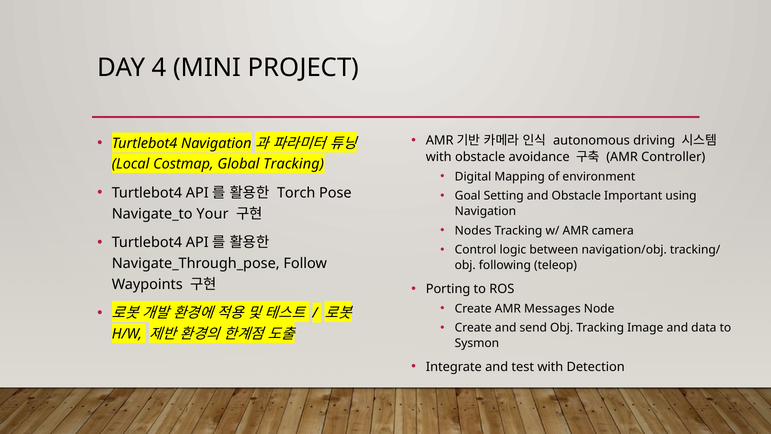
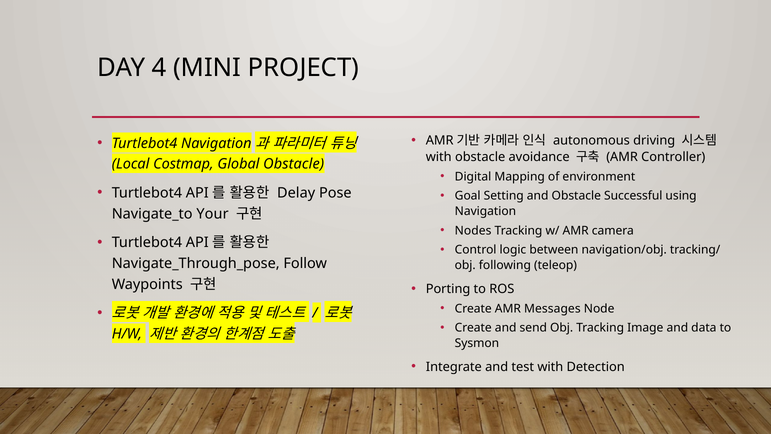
Global Tracking: Tracking -> Obstacle
Torch: Torch -> Delay
Important: Important -> Successful
